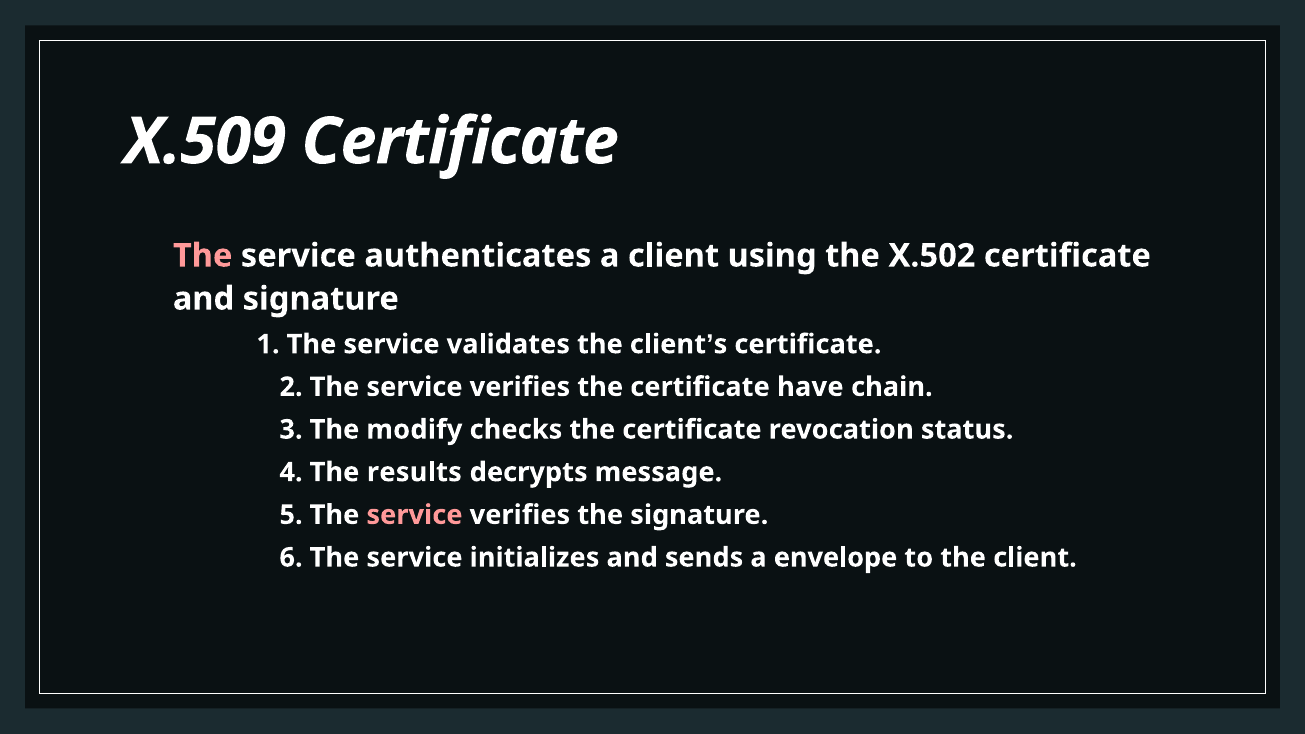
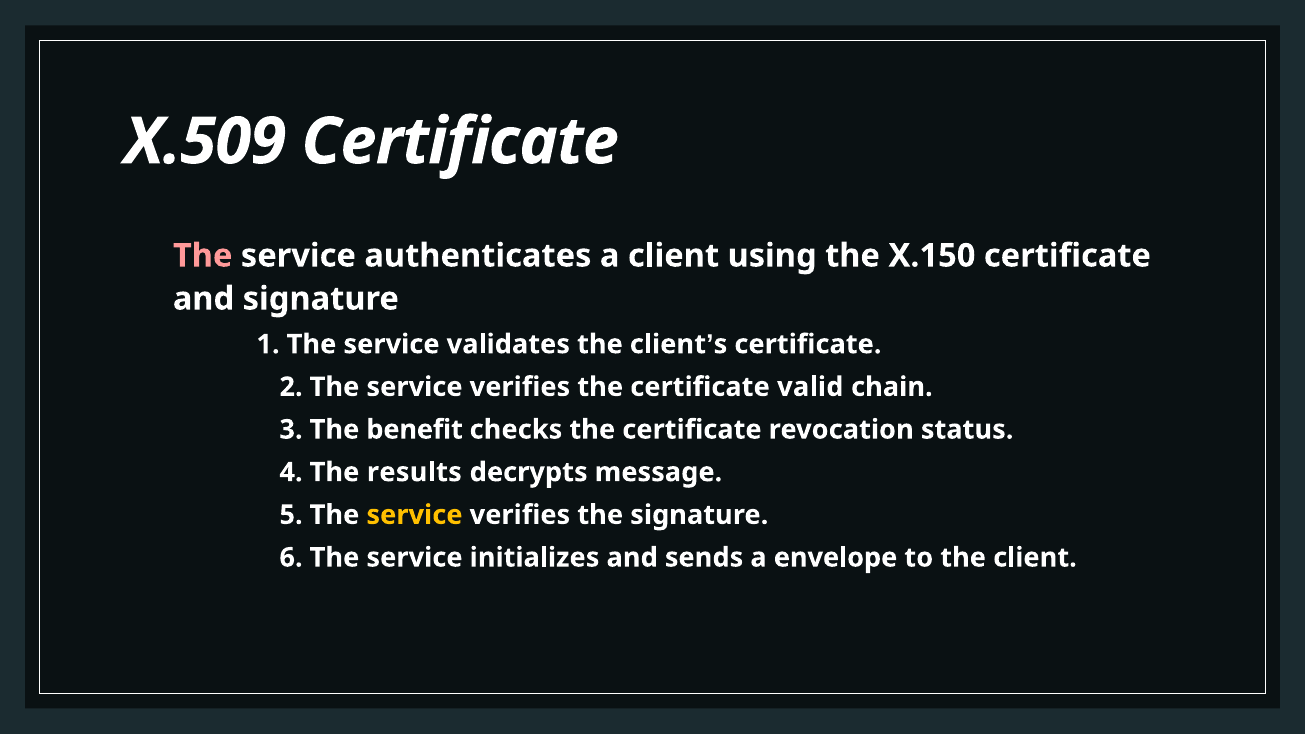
X.502: X.502 -> X.150
have: have -> valid
modify: modify -> benefit
service at (414, 515) colour: pink -> yellow
